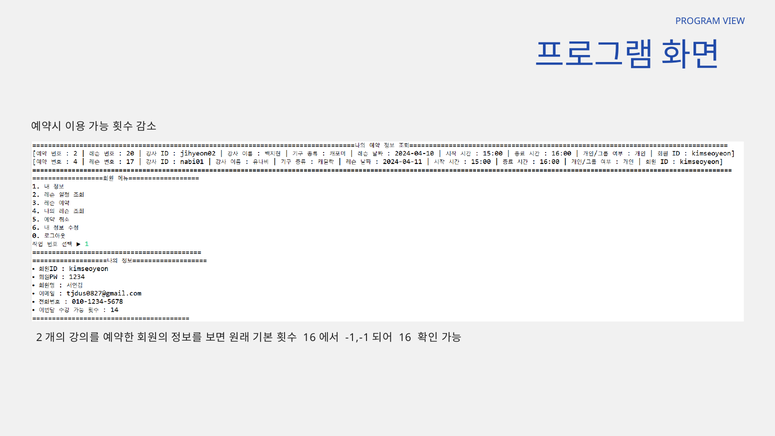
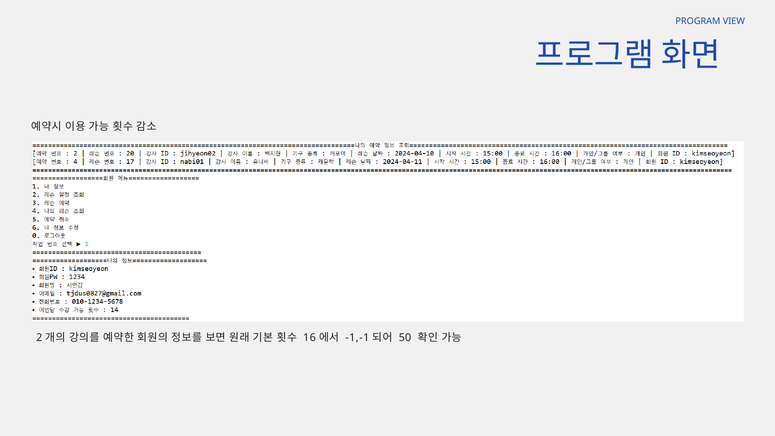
16 at (405, 338): 16 -> 50
